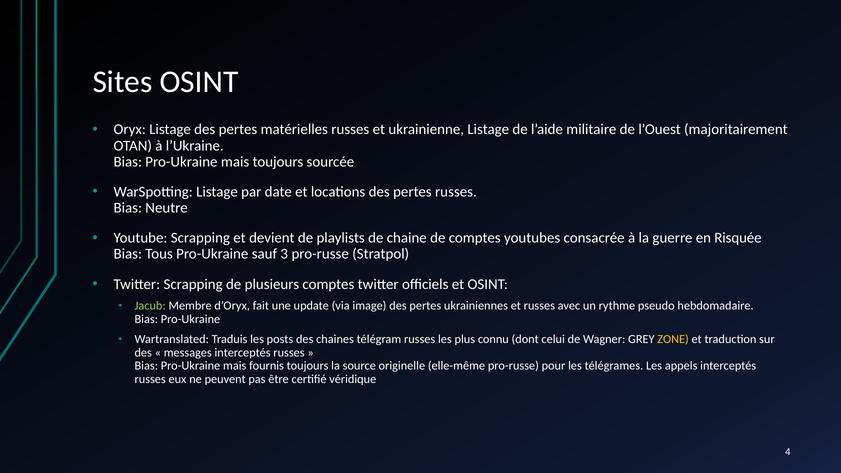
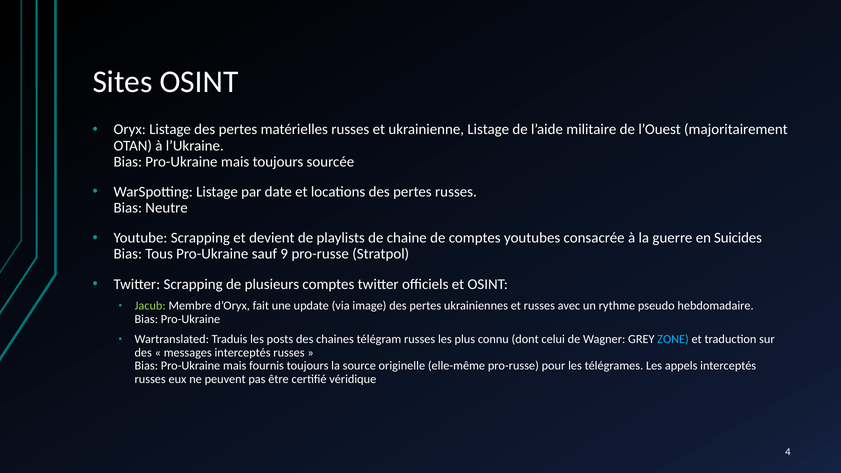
Risquée: Risquée -> Suicides
3: 3 -> 9
ZONE colour: yellow -> light blue
